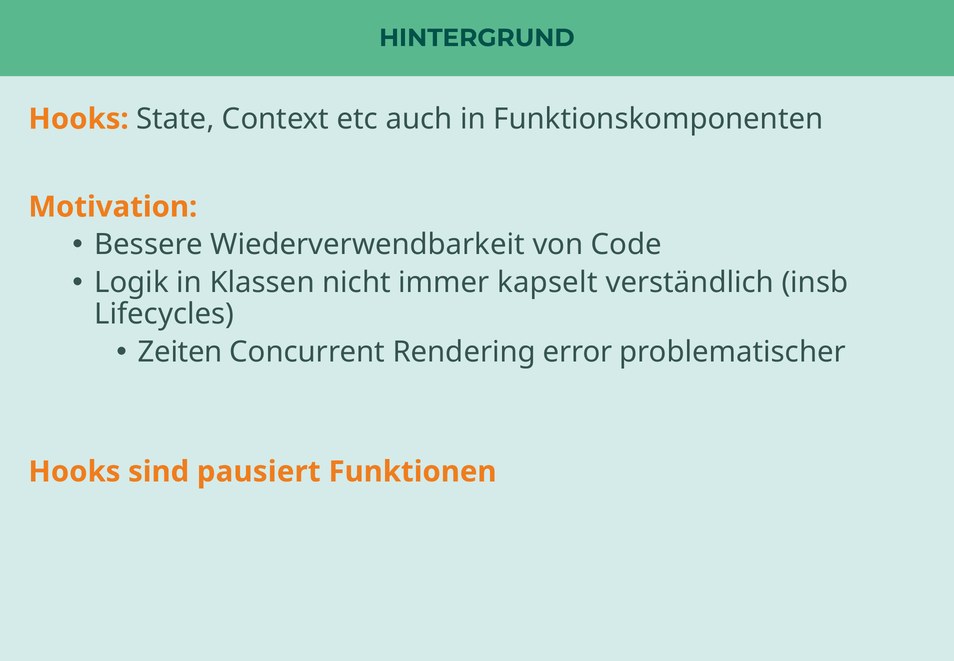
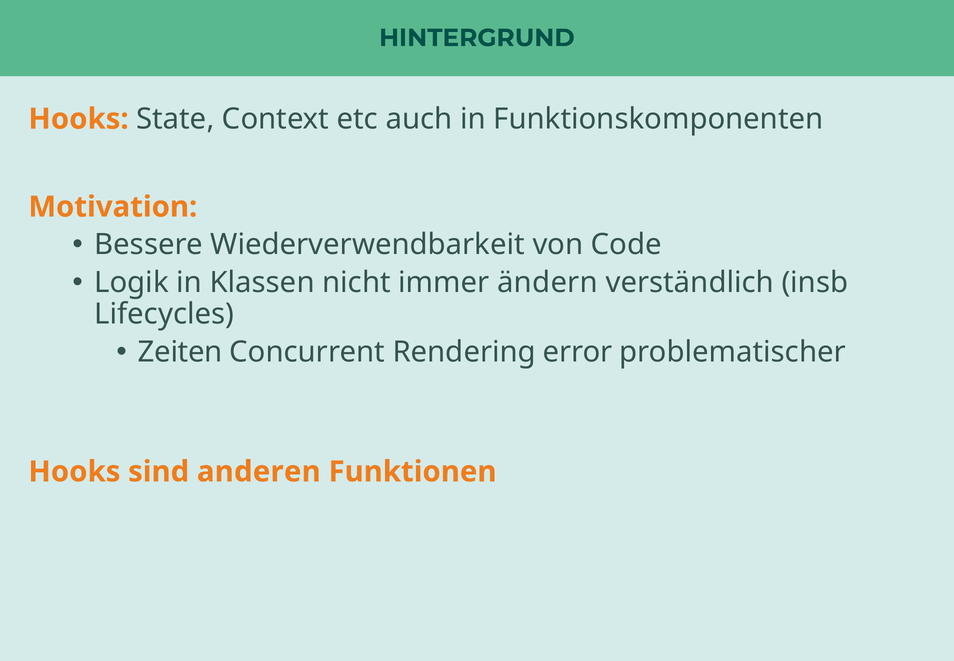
kapselt: kapselt -> ändern
pausiert: pausiert -> anderen
